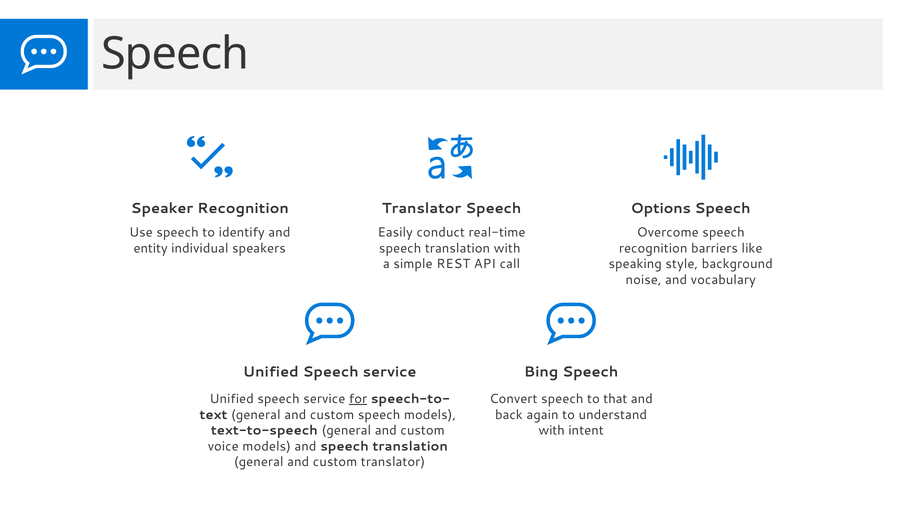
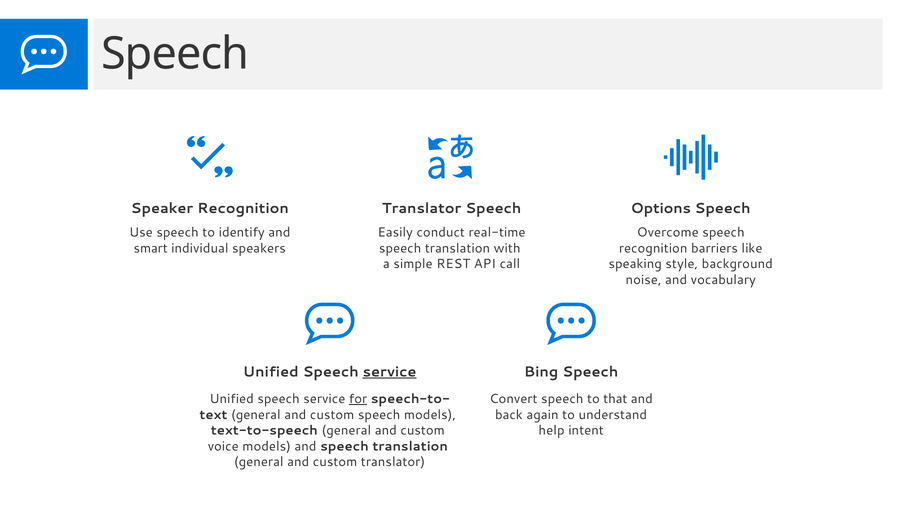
entity: entity -> smart
service at (390, 372) underline: none -> present
with at (552, 430): with -> help
